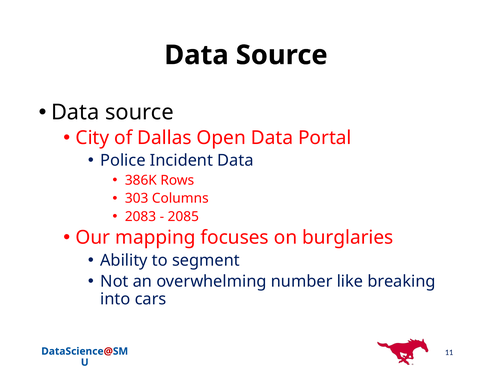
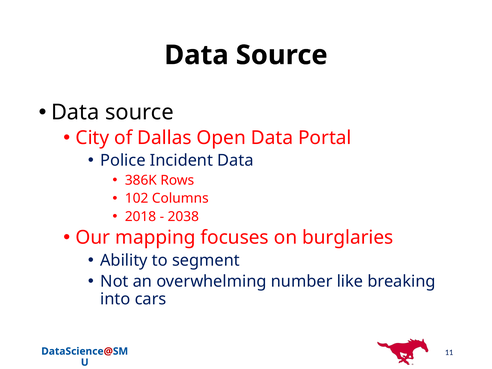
303: 303 -> 102
2083: 2083 -> 2018
2085: 2085 -> 2038
